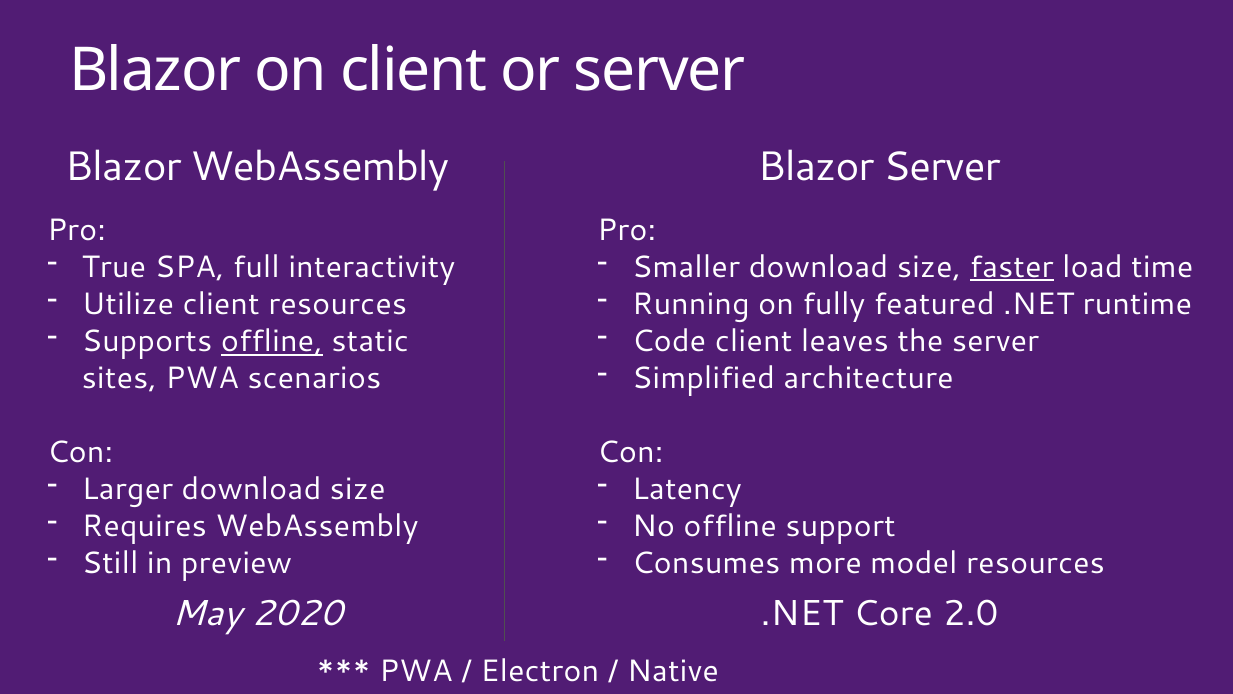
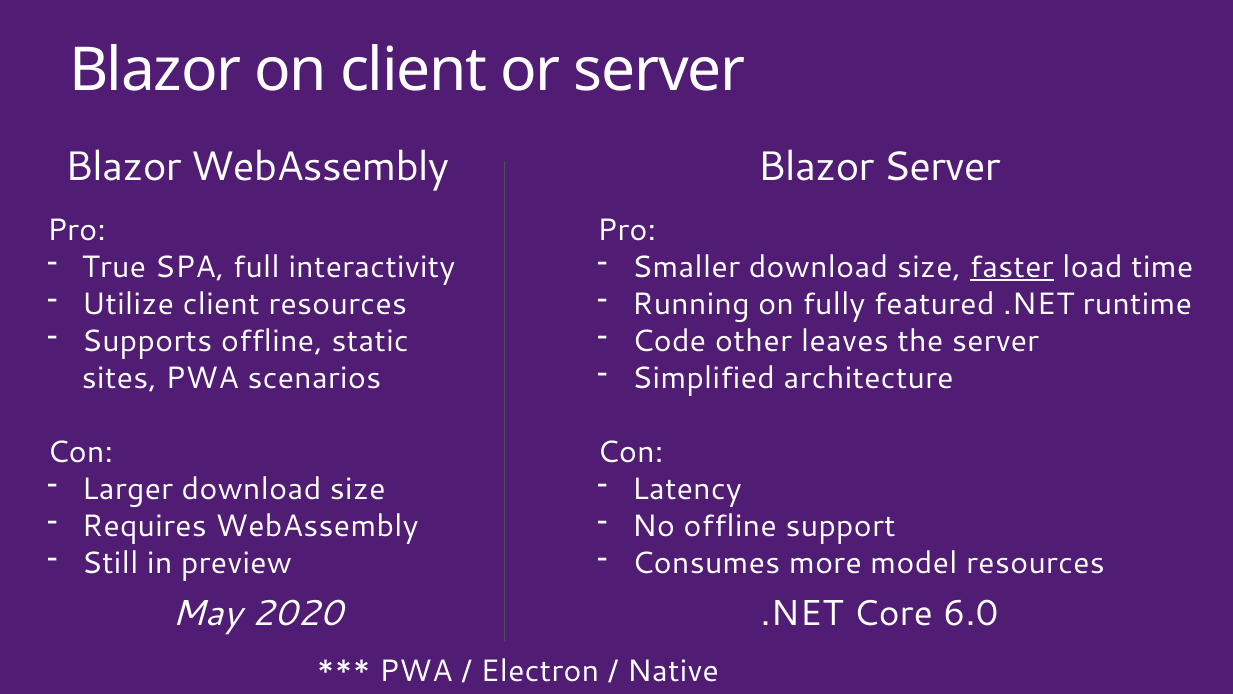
Code client: client -> other
offline at (272, 341) underline: present -> none
2.0: 2.0 -> 6.0
